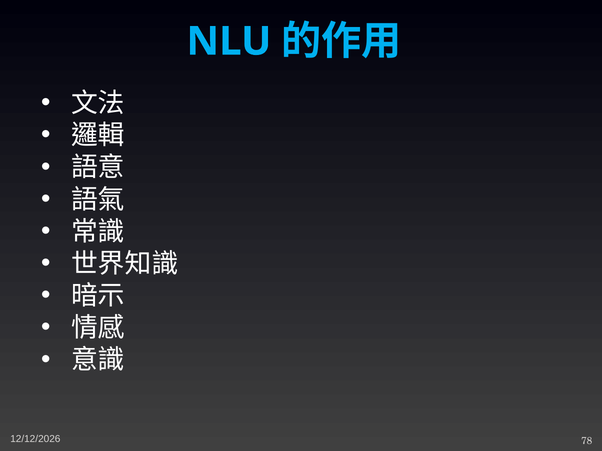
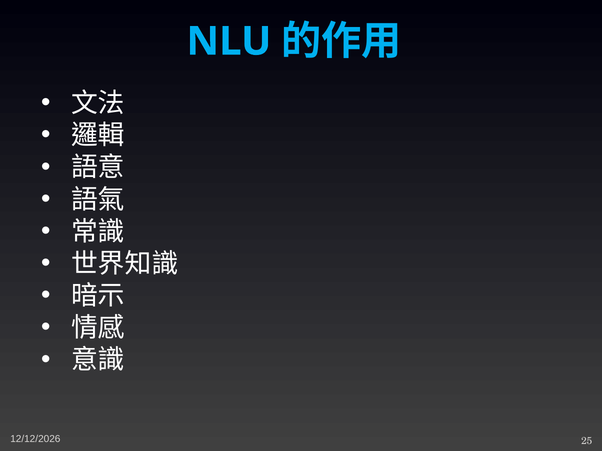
78: 78 -> 25
